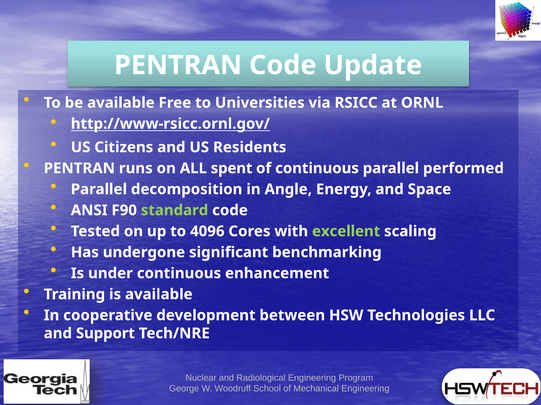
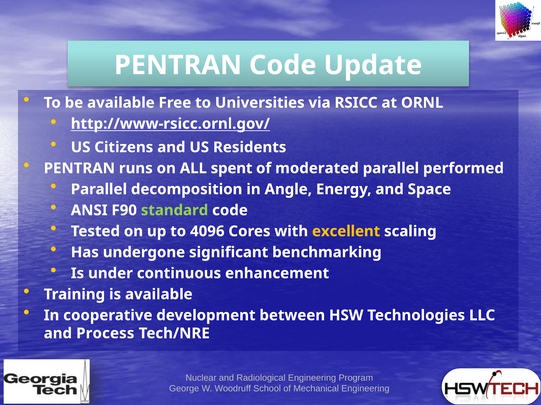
of continuous: continuous -> moderated
excellent colour: light green -> yellow
Support: Support -> Process
